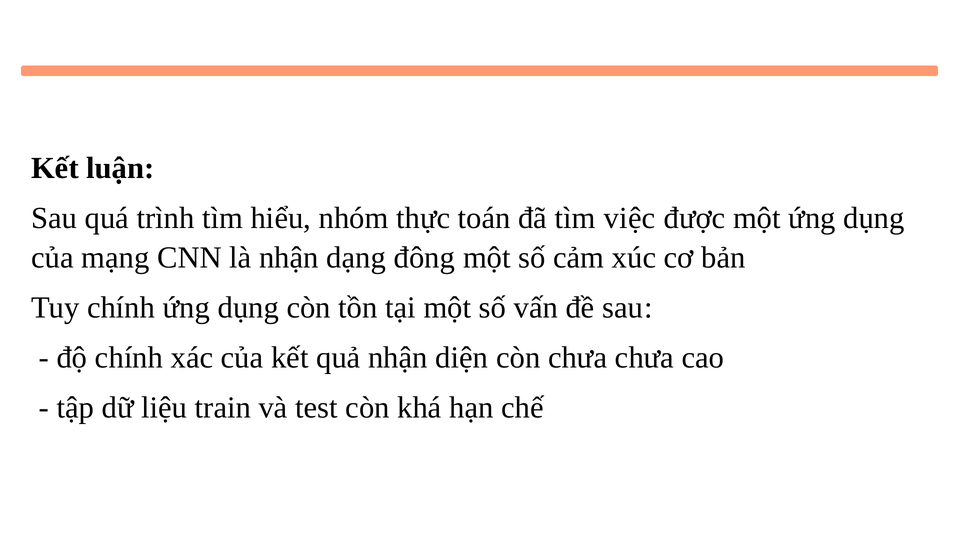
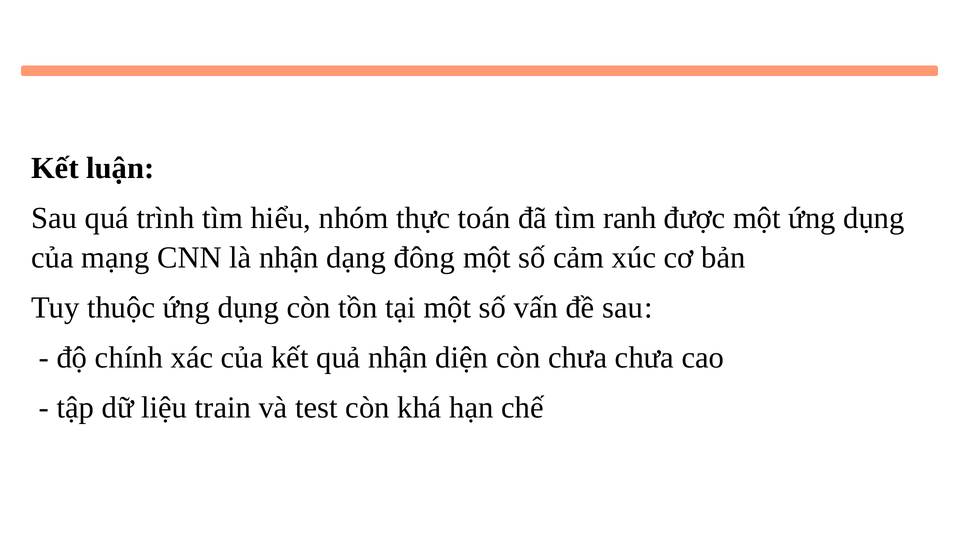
việc: việc -> ranh
Tuy chính: chính -> thuộc
